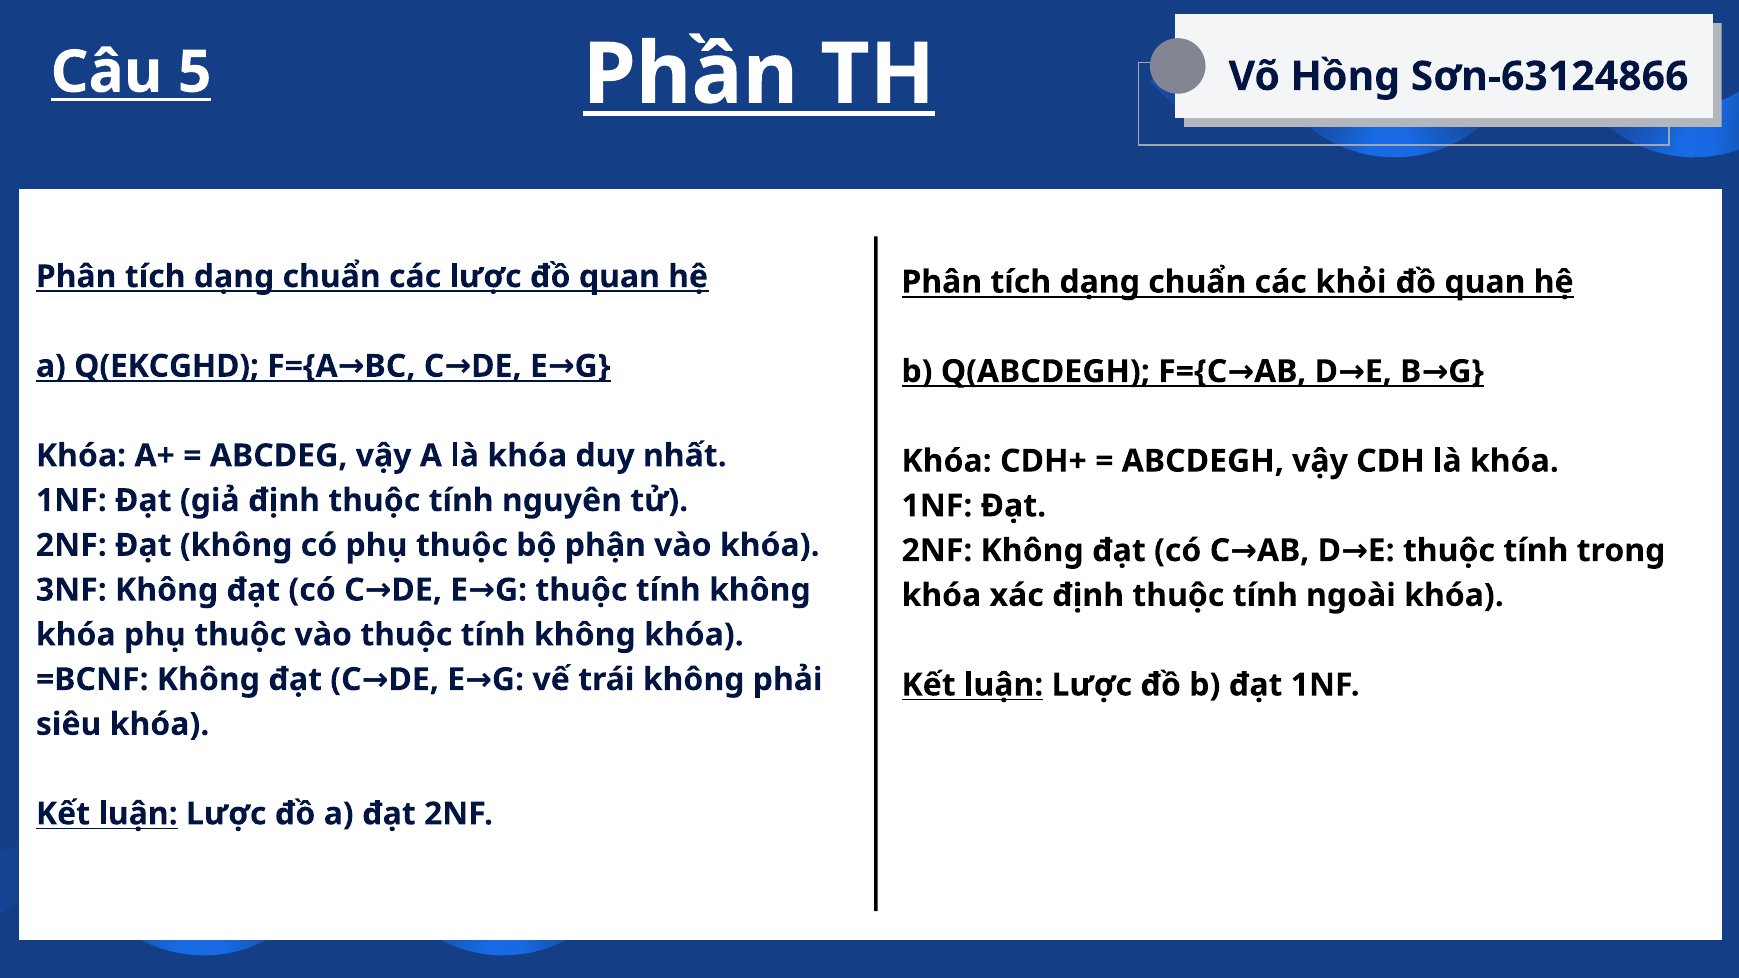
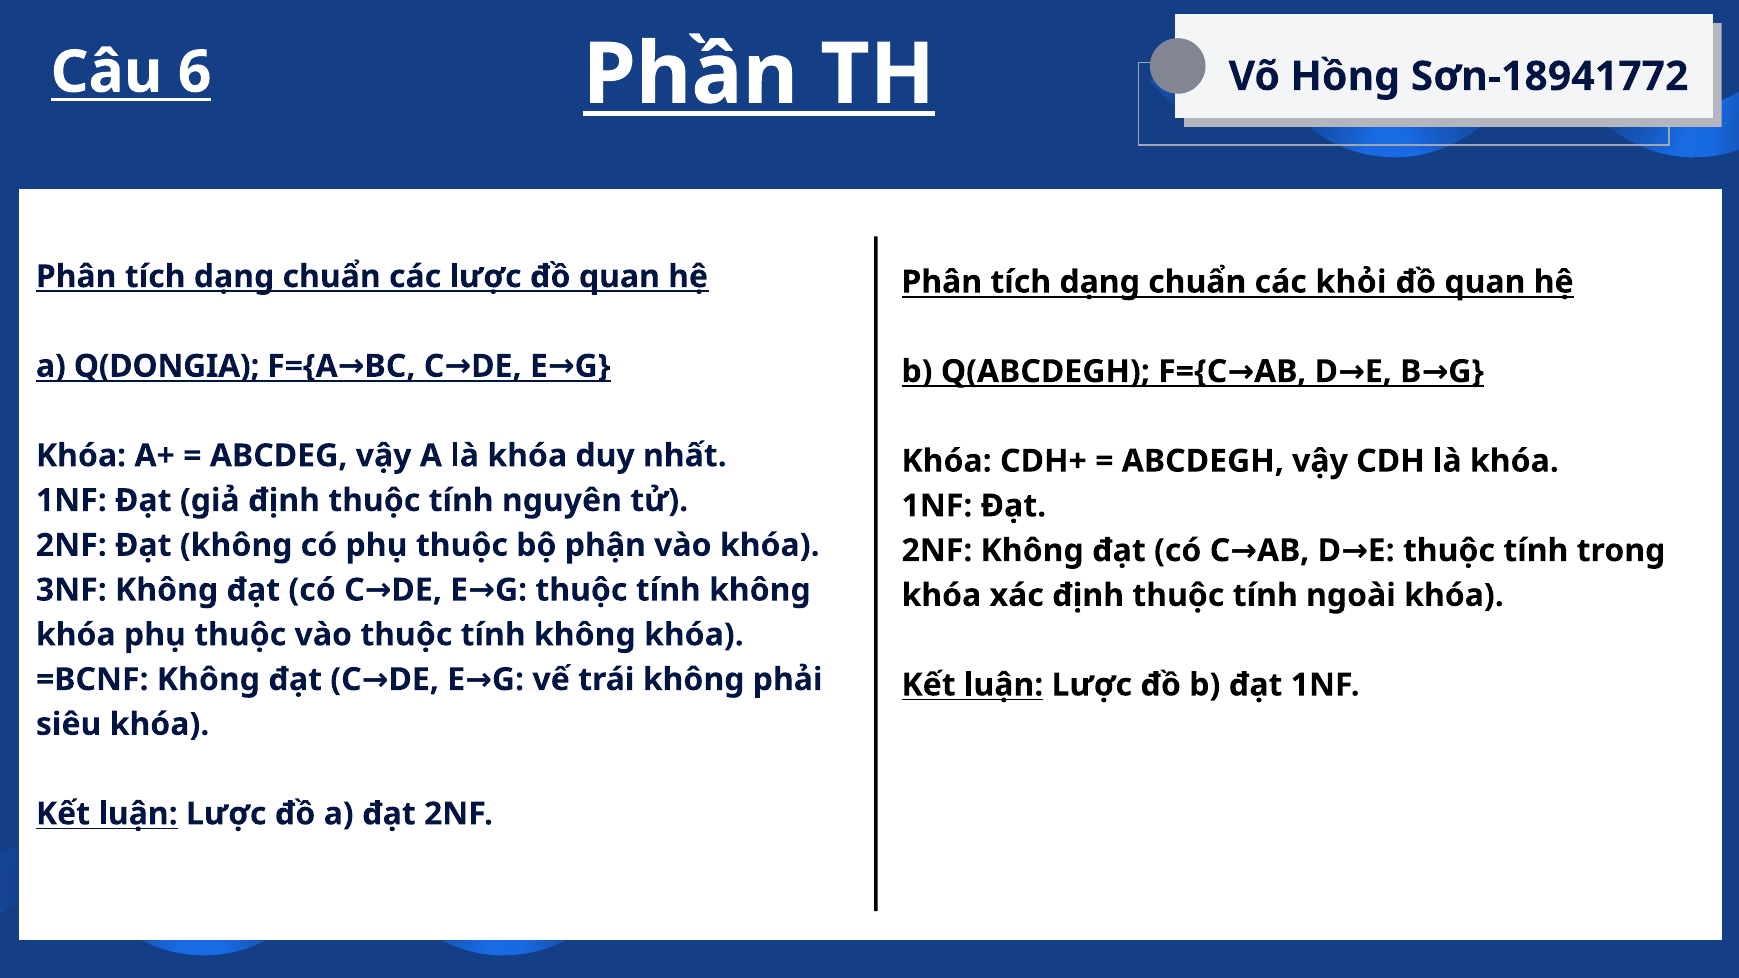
5: 5 -> 6
Sơn-63124866: Sơn-63124866 -> Sơn-18941772
Q(EKCGHD: Q(EKCGHD -> Q(DONGIA
